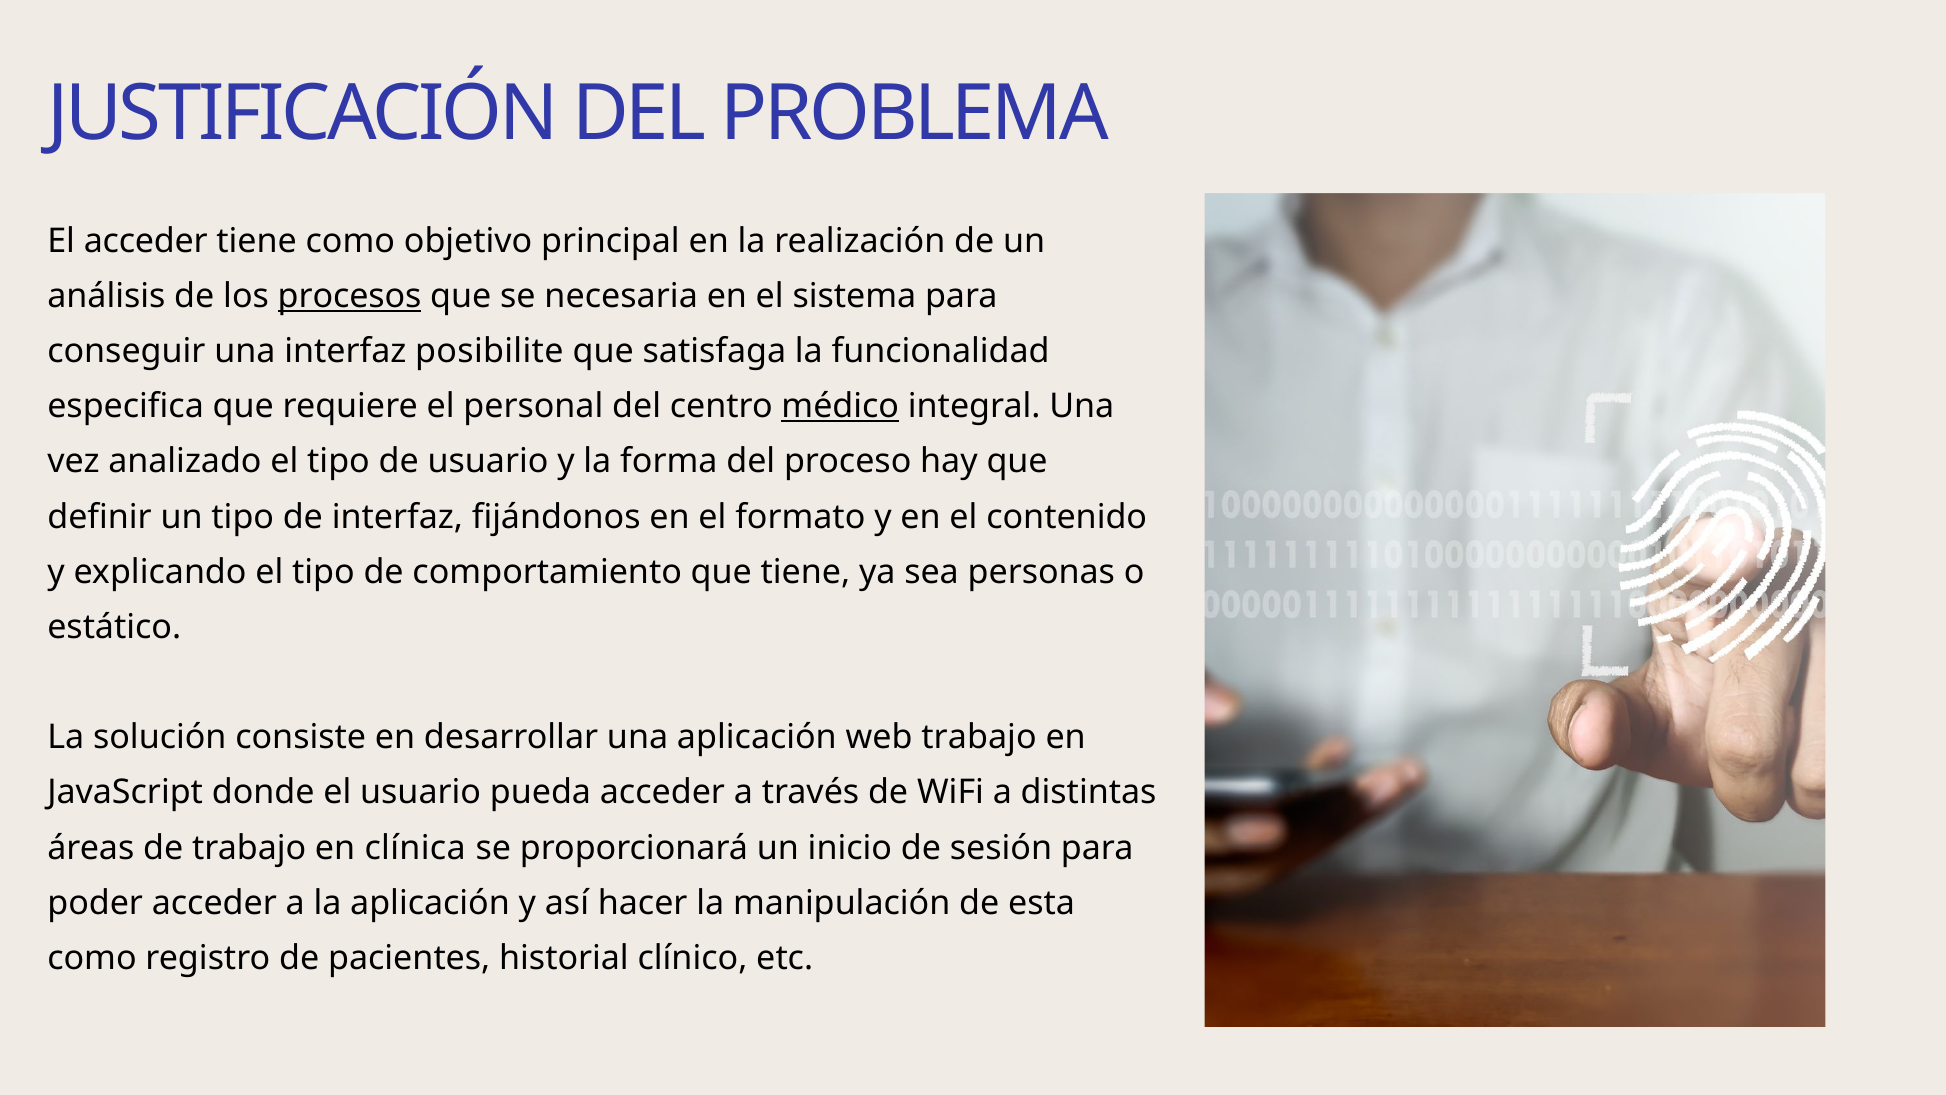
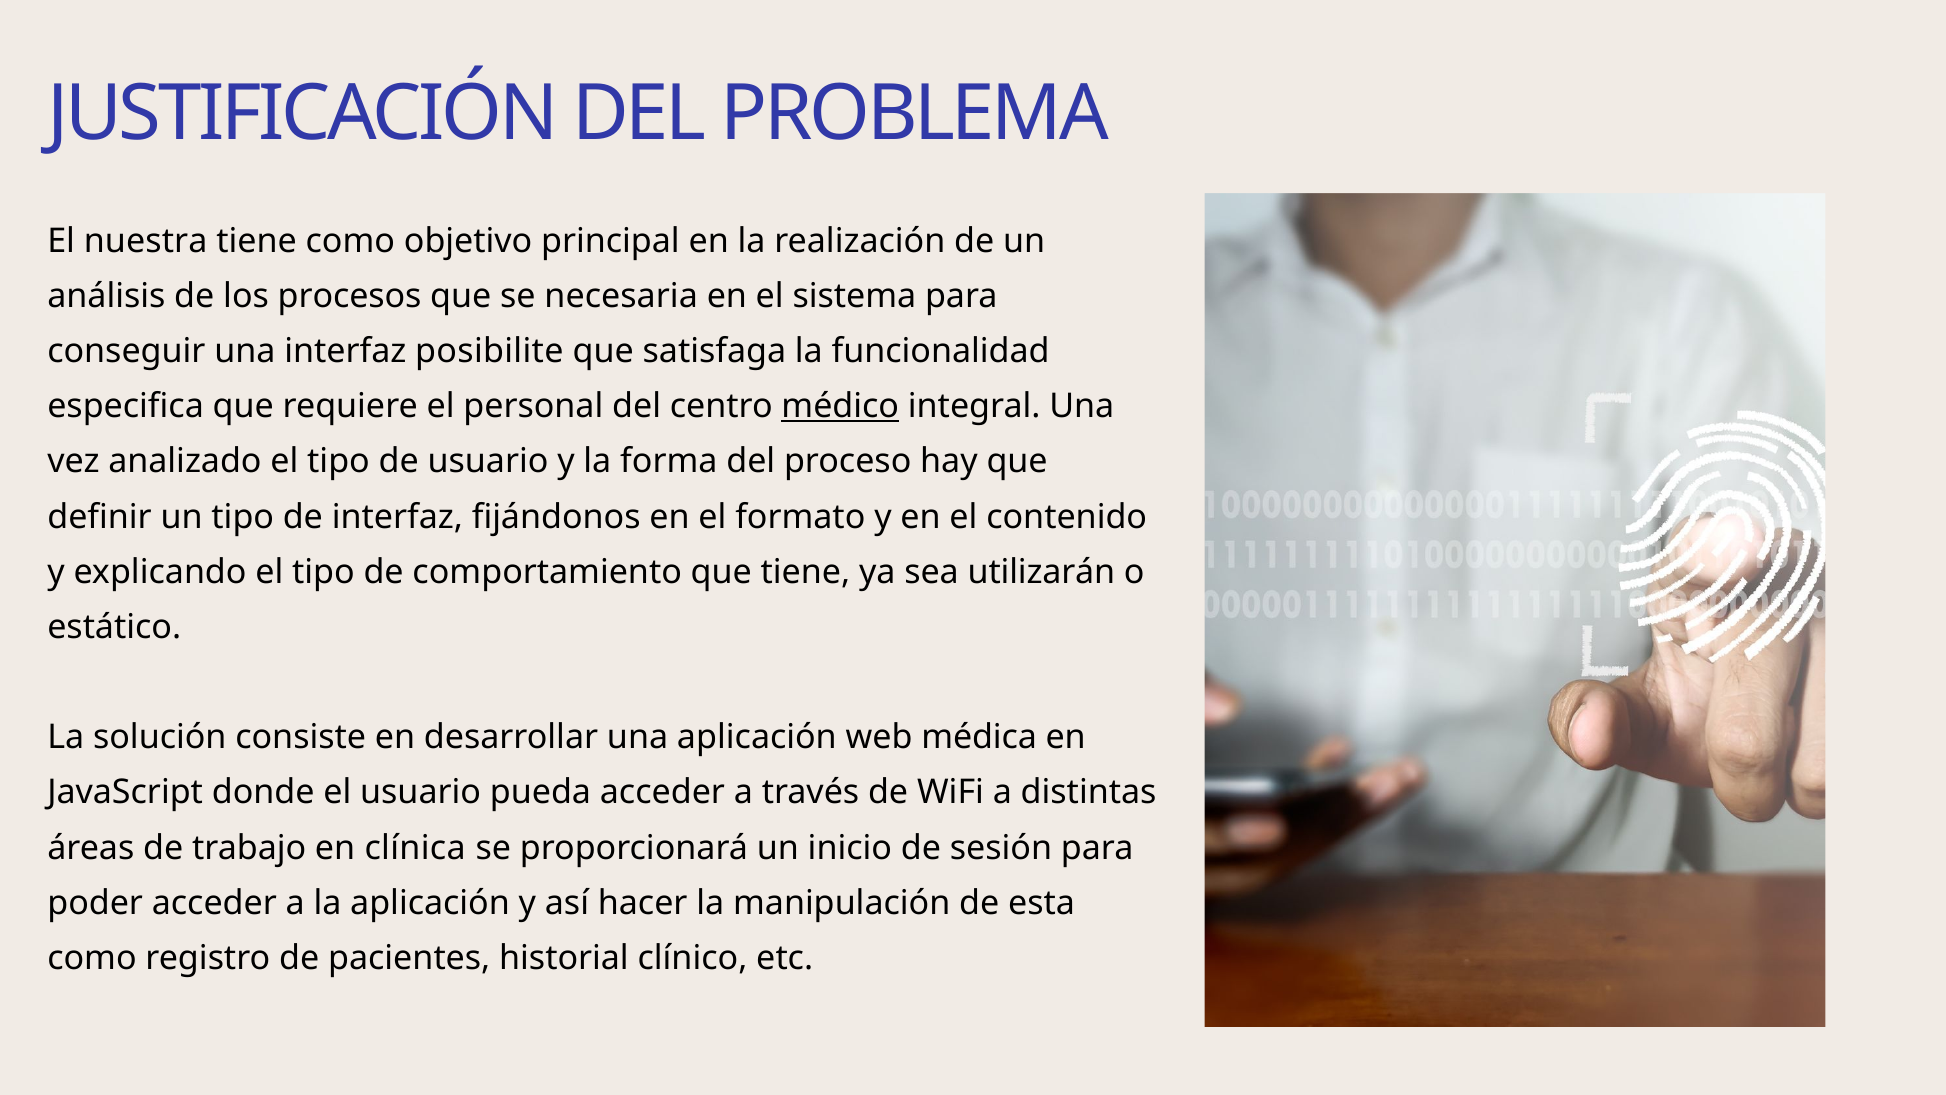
El acceder: acceder -> nuestra
procesos underline: present -> none
personas: personas -> utilizarán
web trabajo: trabajo -> médica
